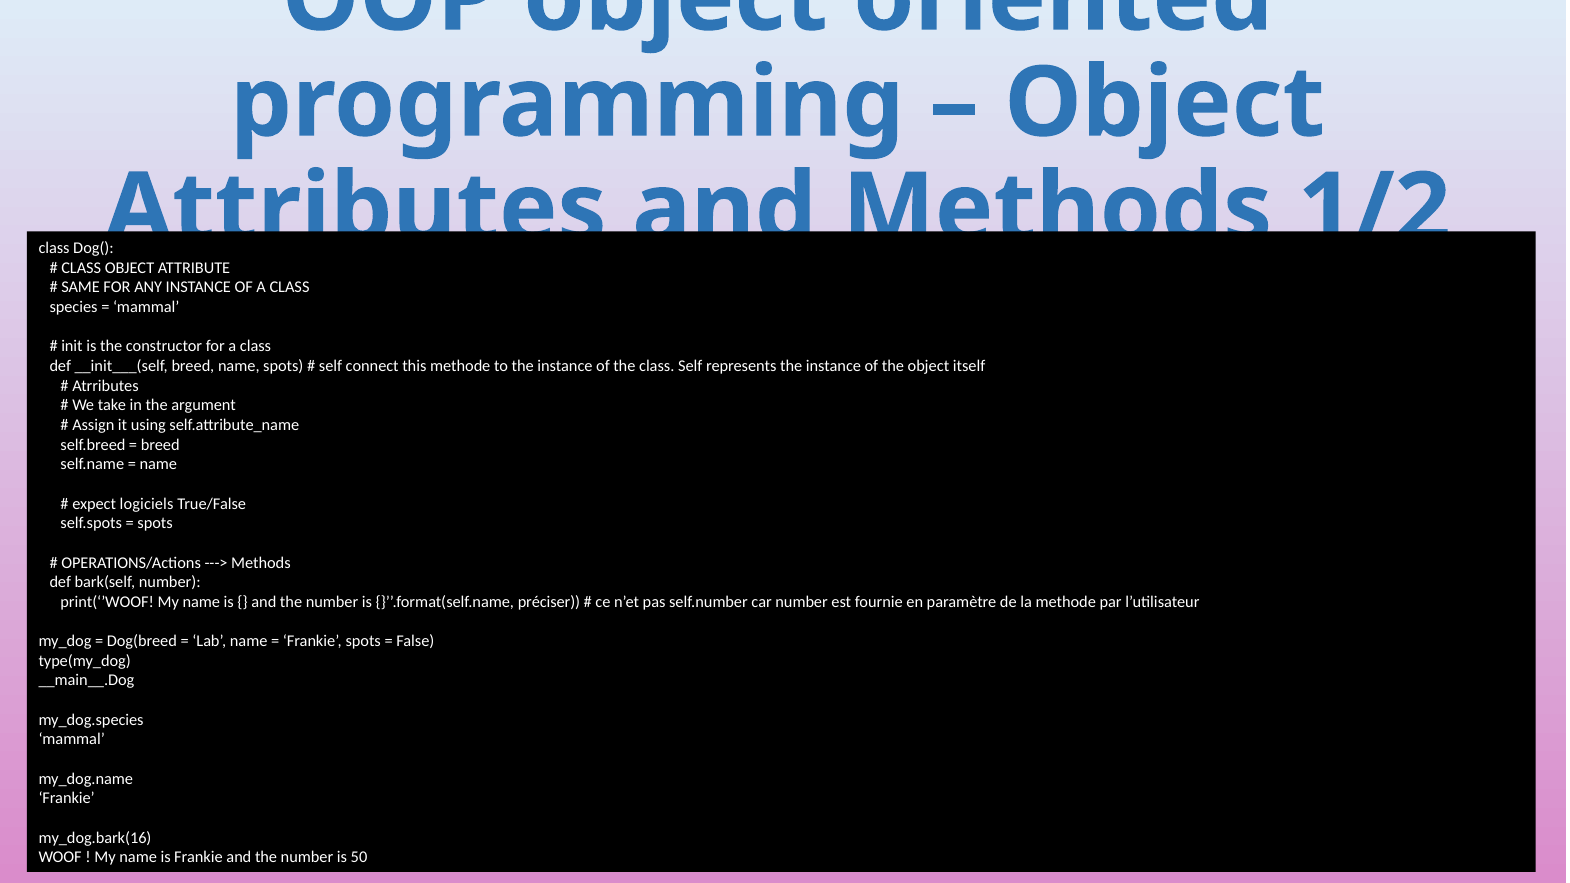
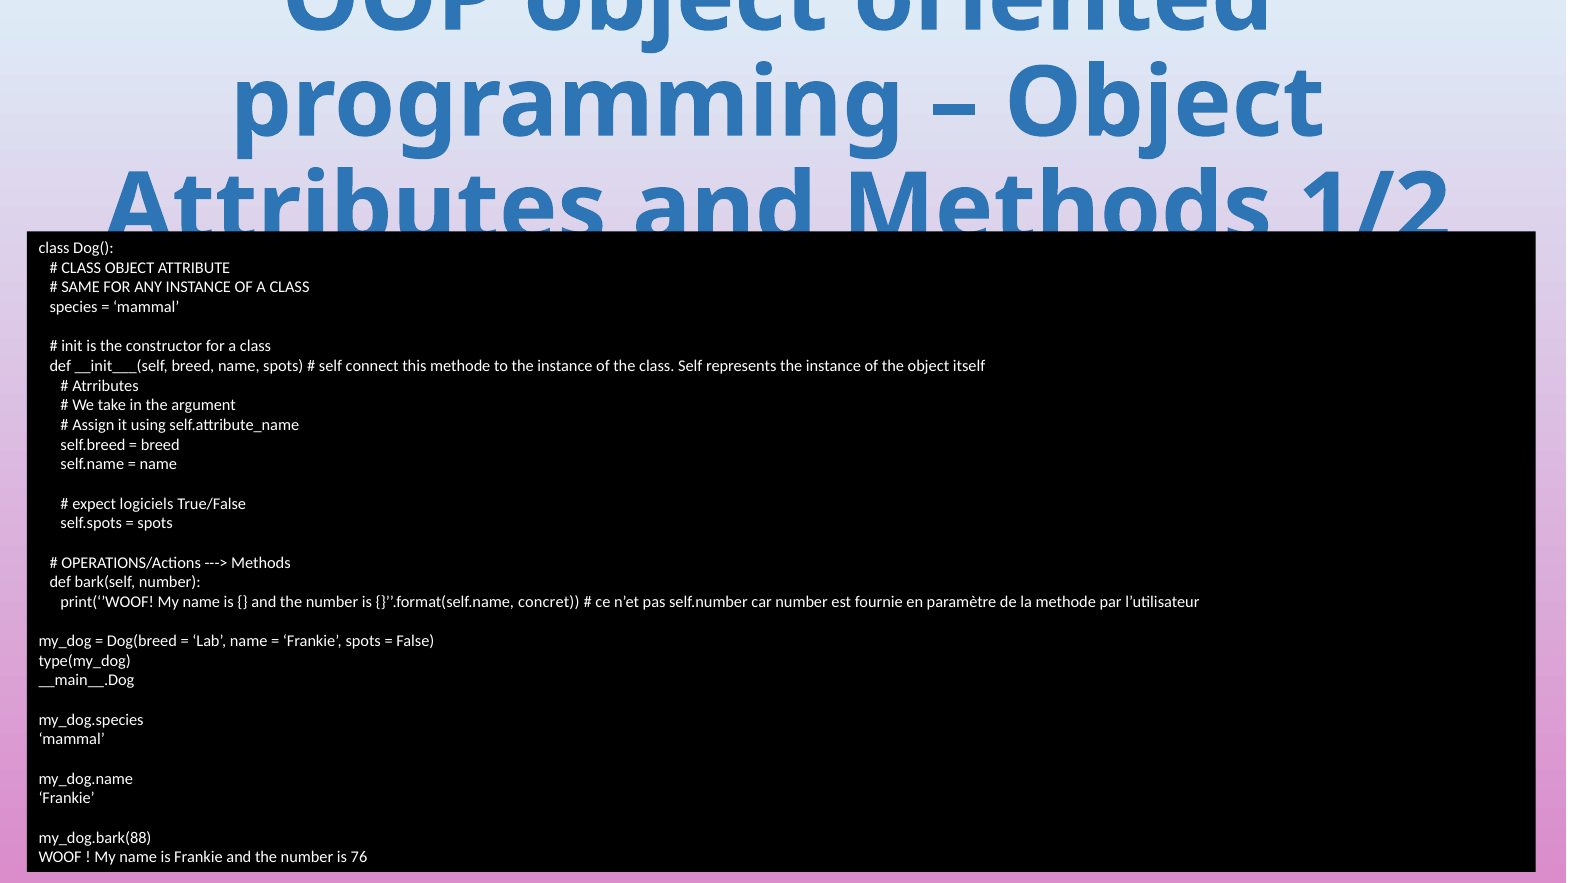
préciser: préciser -> concret
my_dog.bark(16: my_dog.bark(16 -> my_dog.bark(88
50: 50 -> 76
